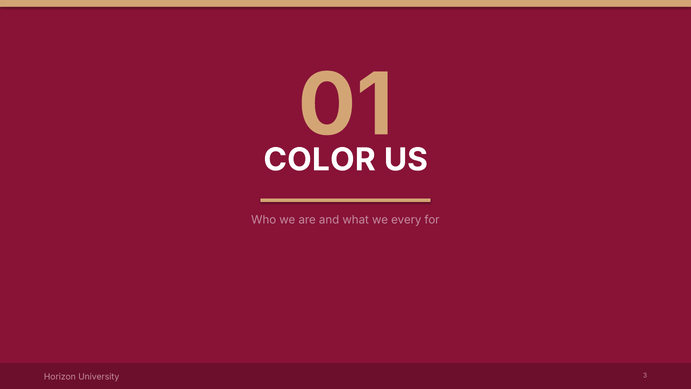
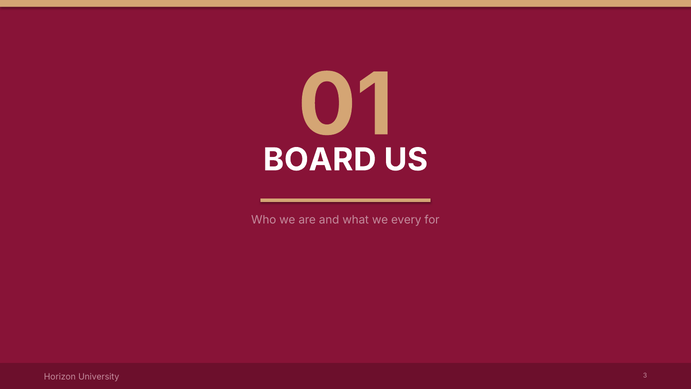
COLOR: COLOR -> BOARD
